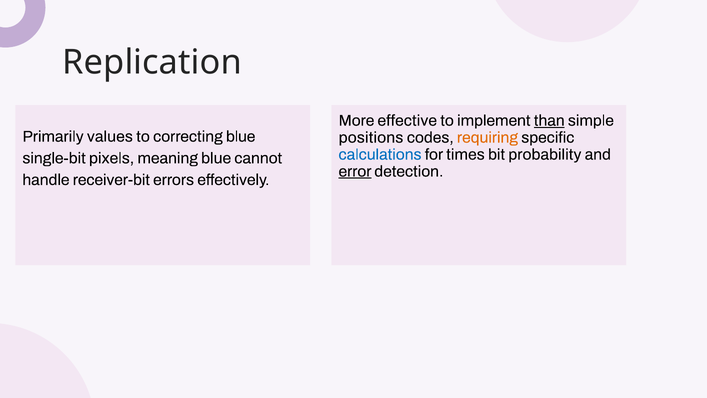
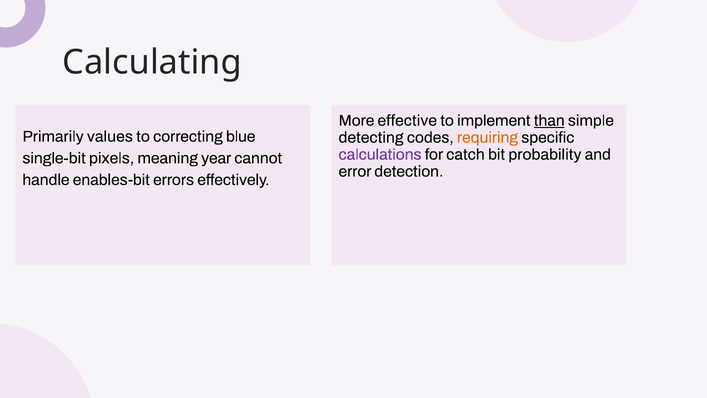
Replication: Replication -> Calculating
positions: positions -> detecting
calculations colour: blue -> purple
times: times -> catch
meaning blue: blue -> year
error underline: present -> none
receiver-bit: receiver-bit -> enables-bit
